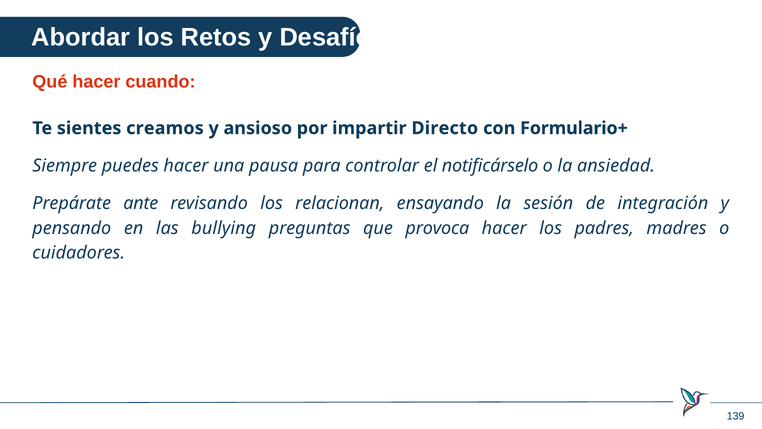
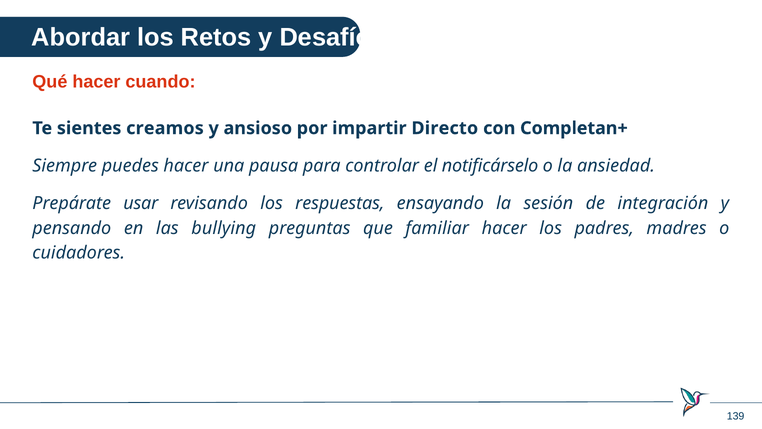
Formulario+: Formulario+ -> Completan+
ante: ante -> usar
relacionan: relacionan -> respuestas
provoca: provoca -> familiar
